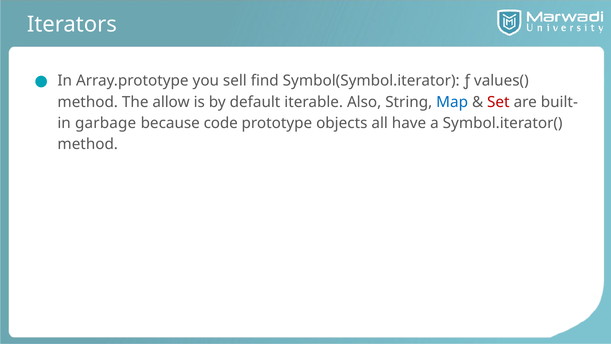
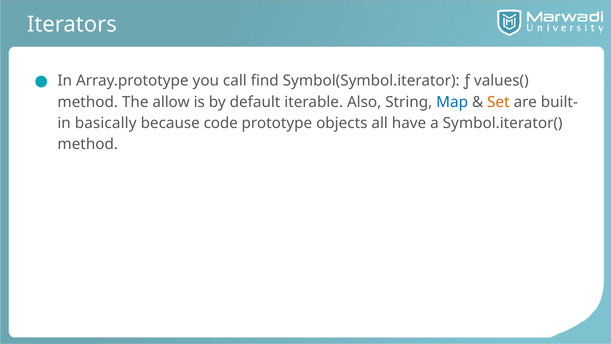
sell: sell -> call
Set colour: red -> orange
garbage: garbage -> basically
